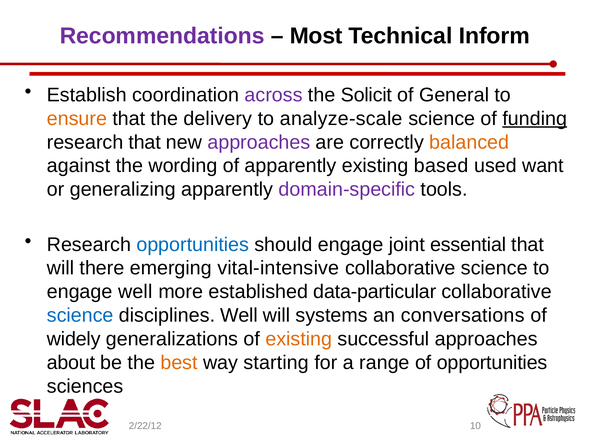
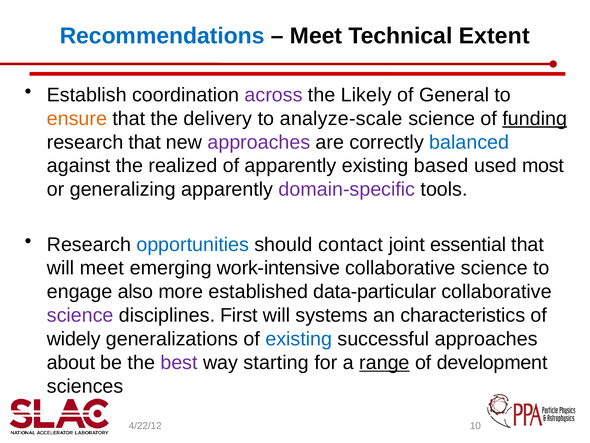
Recommendations colour: purple -> blue
Most at (316, 36): Most -> Meet
Inform: Inform -> Extent
Solicit: Solicit -> Likely
balanced colour: orange -> blue
wording: wording -> realized
want: want -> most
should engage: engage -> contact
will there: there -> meet
vital-intensive: vital-intensive -> work-intensive
engage well: well -> also
science at (80, 315) colour: blue -> purple
disciplines Well: Well -> First
conversations: conversations -> characteristics
existing at (299, 339) colour: orange -> blue
best colour: orange -> purple
range underline: none -> present
of opportunities: opportunities -> development
2/22/12: 2/22/12 -> 4/22/12
